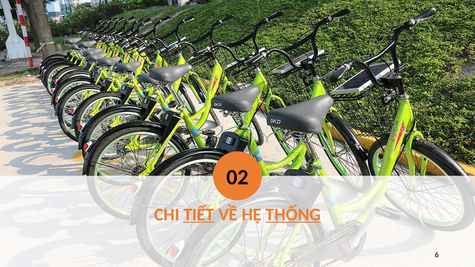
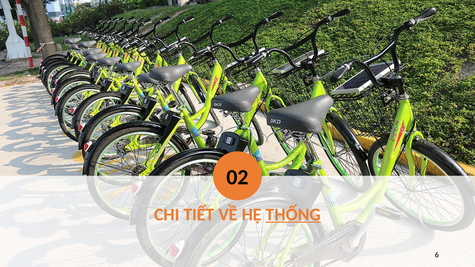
TIẾT underline: present -> none
